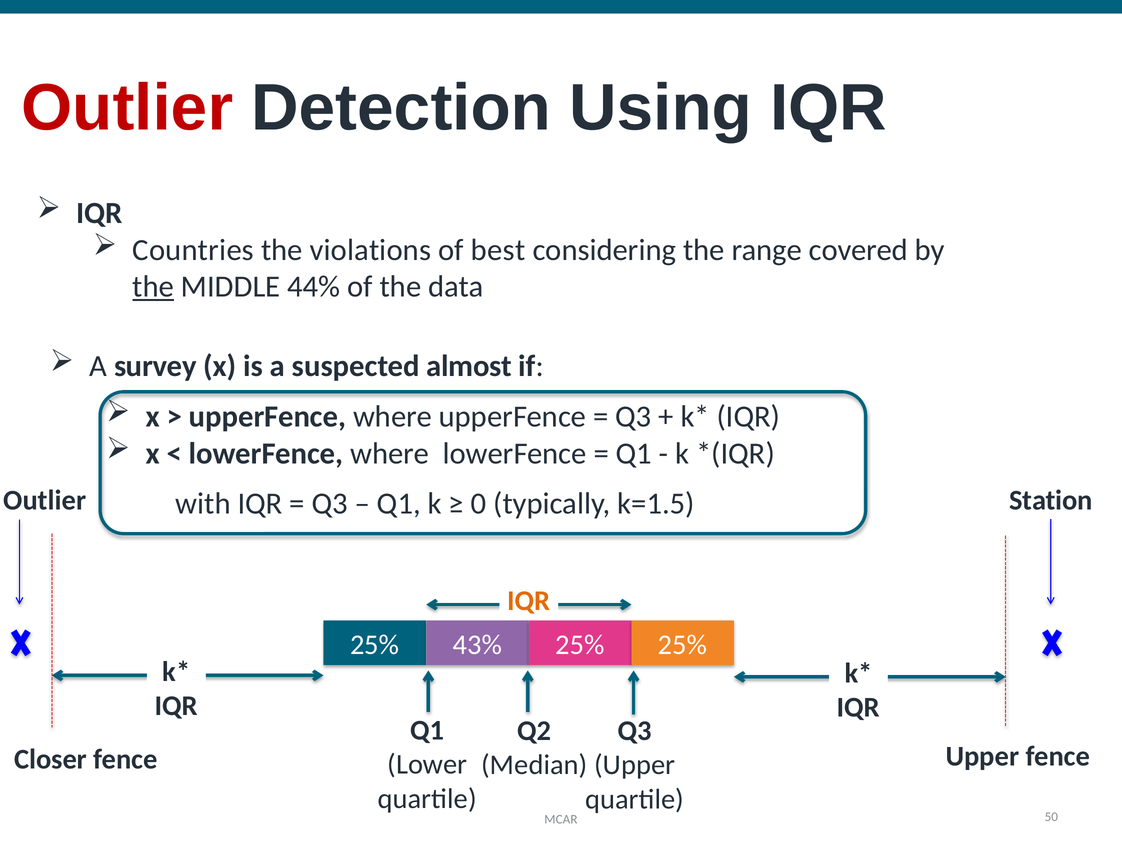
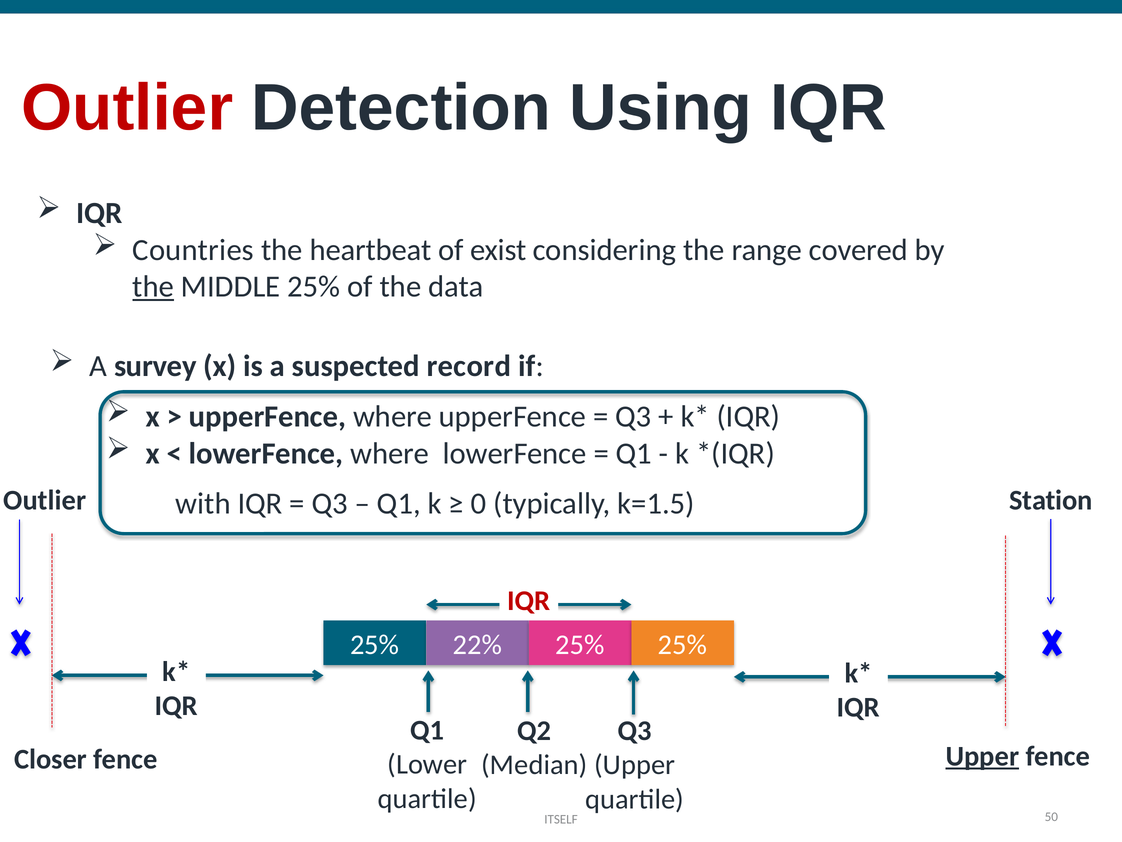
violations: violations -> heartbeat
best: best -> exist
MIDDLE 44%: 44% -> 25%
almost: almost -> record
IQR at (529, 601) colour: orange -> red
43%: 43% -> 22%
Upper at (982, 757) underline: none -> present
MCAR: MCAR -> ITSELF
